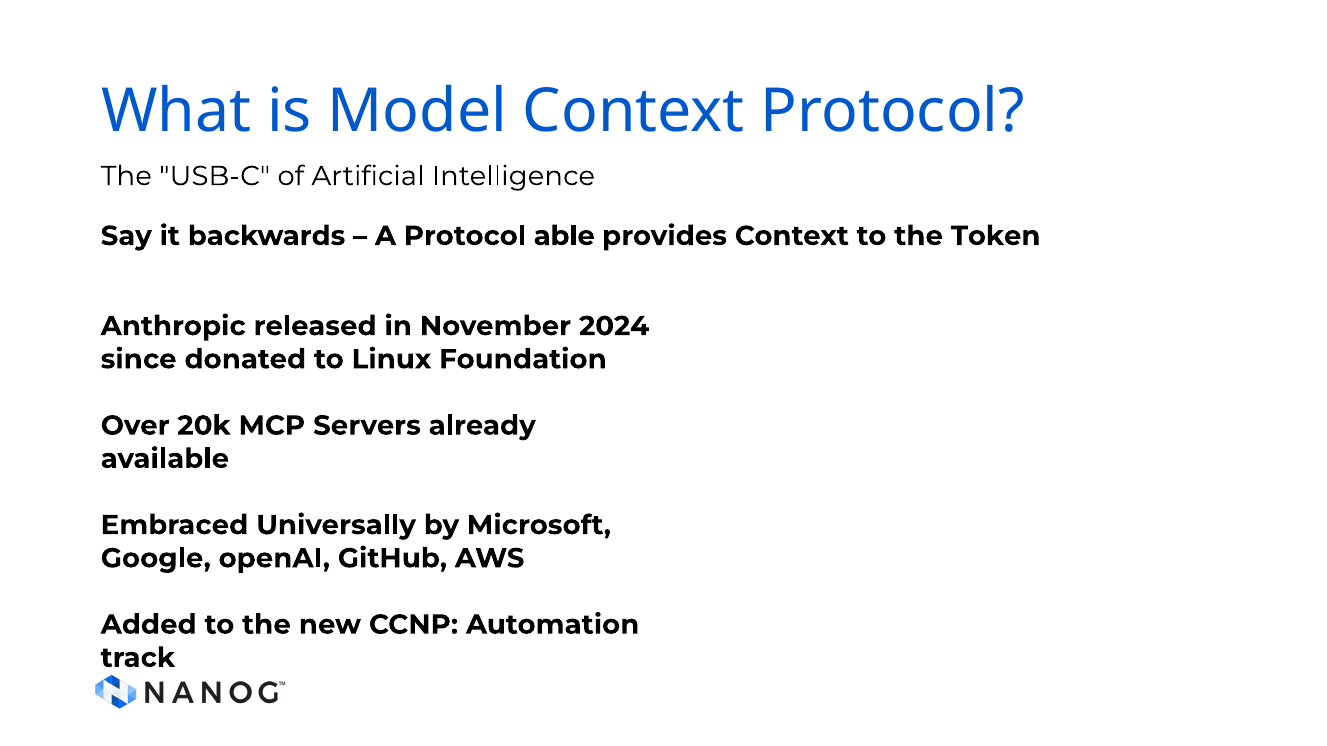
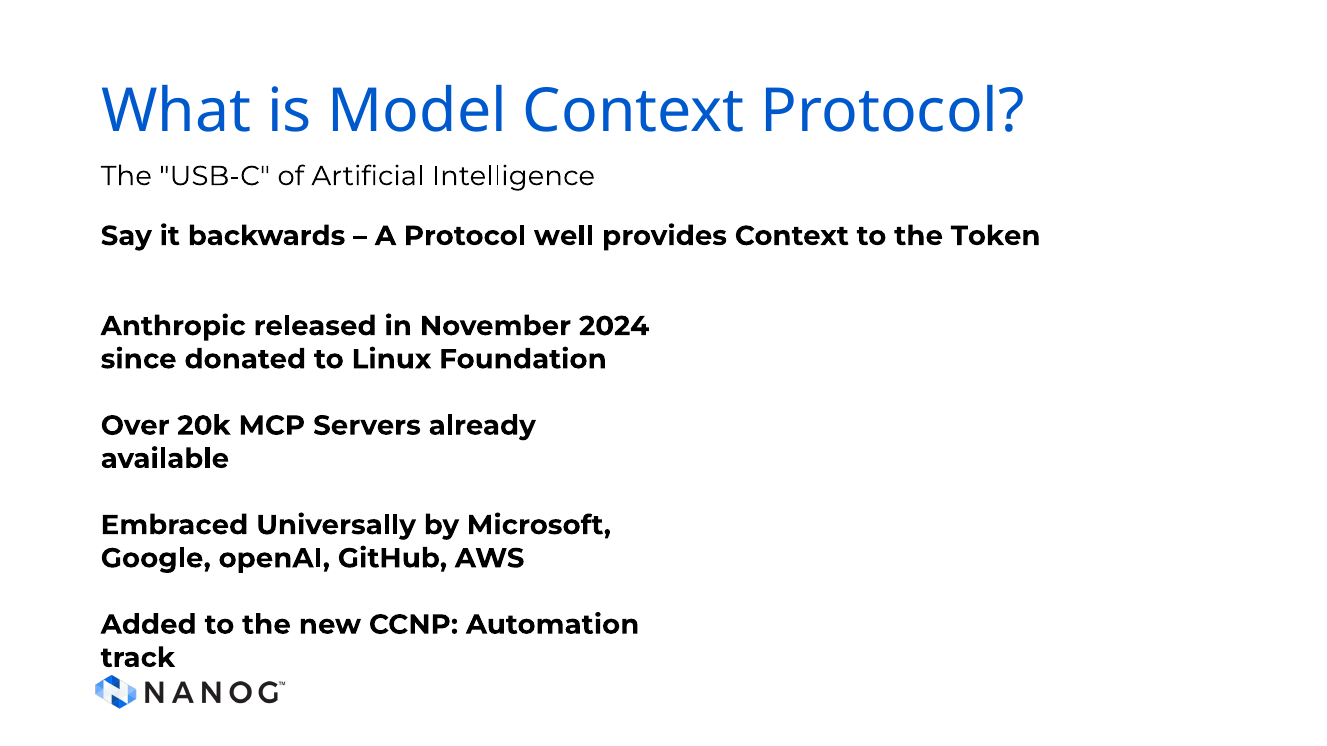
able: able -> well
